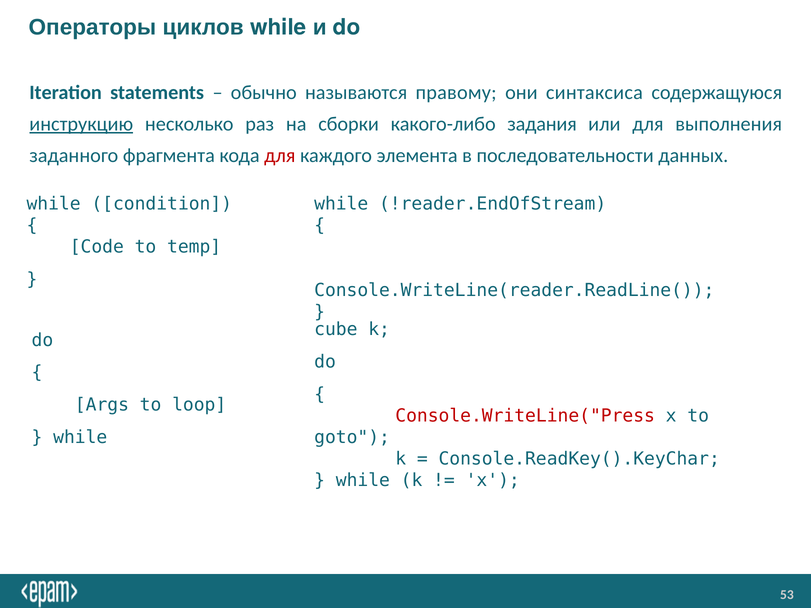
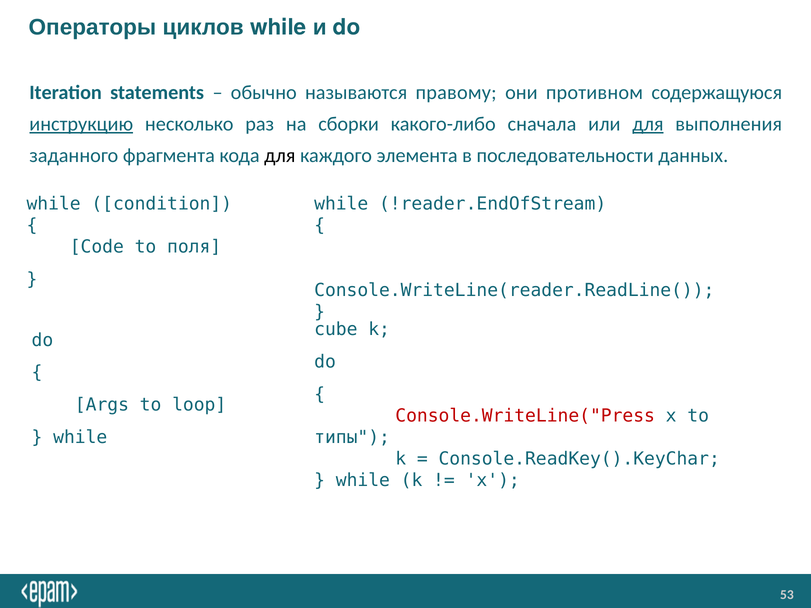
синтаксиса: синтаксиса -> противном
задания: задания -> сначала
для at (648, 124) underline: none -> present
для at (280, 156) colour: red -> black
temp: temp -> поля
goto: goto -> типы
